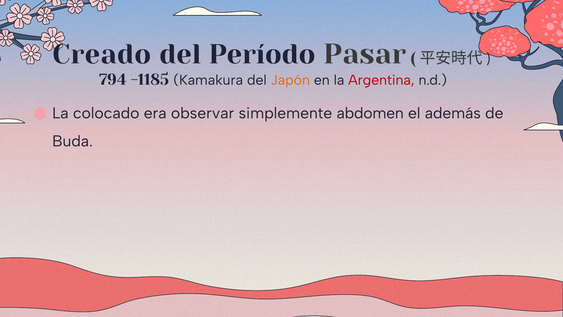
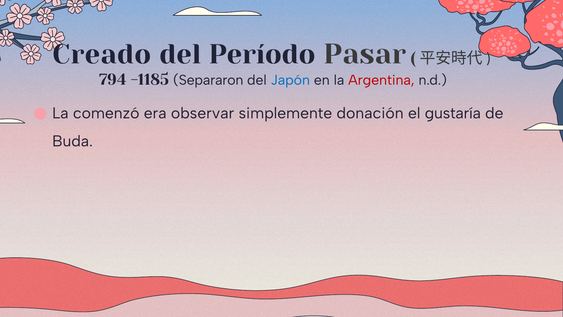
Kamakura: Kamakura -> Separaron
Japón colour: orange -> blue
colocado: colocado -> comenzó
abdomen: abdomen -> donación
además: además -> gustaría
